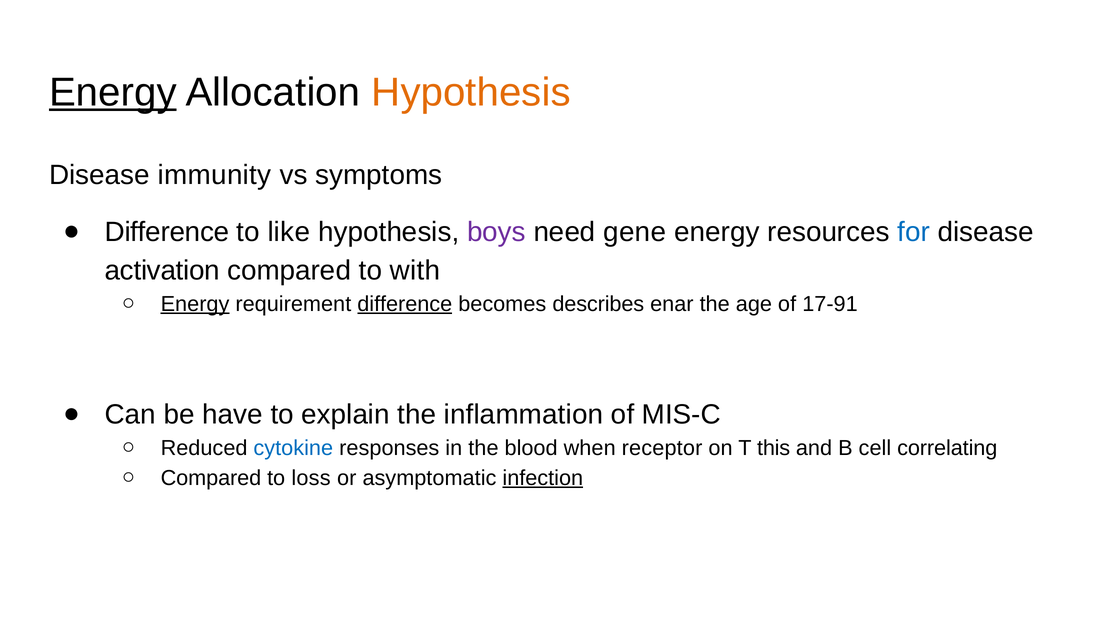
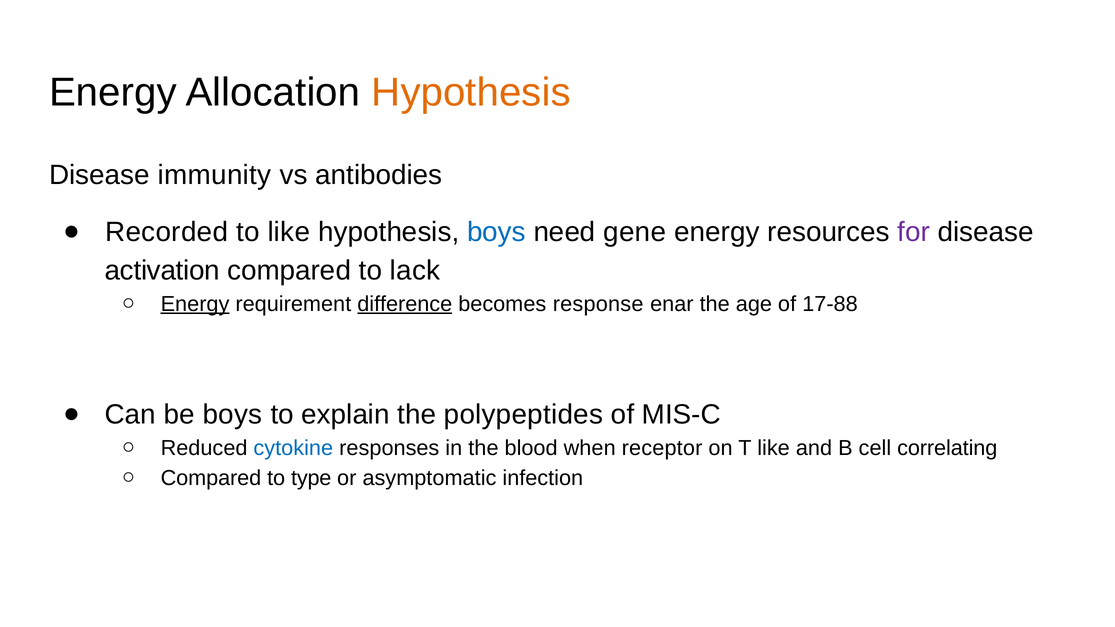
Energy at (113, 92) underline: present -> none
symptoms: symptoms -> antibodies
Difference at (167, 232): Difference -> Recorded
boys at (496, 232) colour: purple -> blue
for colour: blue -> purple
with: with -> lack
describes: describes -> response
17-91: 17-91 -> 17-88
be have: have -> boys
inflammation: inflammation -> polypeptides
T this: this -> like
loss: loss -> type
infection underline: present -> none
